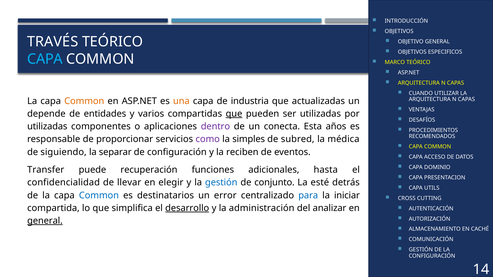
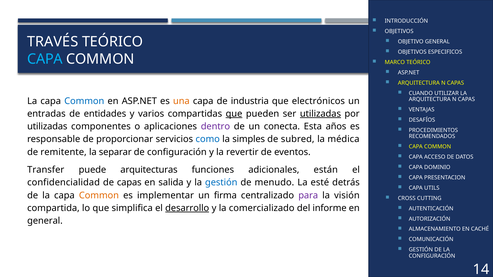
Common at (84, 101) colour: orange -> blue
actualizadas: actualizadas -> electrónicos
depende: depende -> entradas
utilizadas at (320, 114) underline: none -> present
como colour: purple -> blue
siguiendo: siguiendo -> remitente
reciben: reciben -> revertir
recuperación: recuperación -> arquitecturas
hasta: hasta -> están
de llevar: llevar -> capas
elegir: elegir -> salida
conjunto: conjunto -> menudo
Common at (99, 196) colour: blue -> orange
destinatarios: destinatarios -> implementar
error: error -> firma
para colour: blue -> purple
iniciar: iniciar -> visión
administración: administración -> comercializado
analizar: analizar -> informe
general at (45, 221) underline: present -> none
